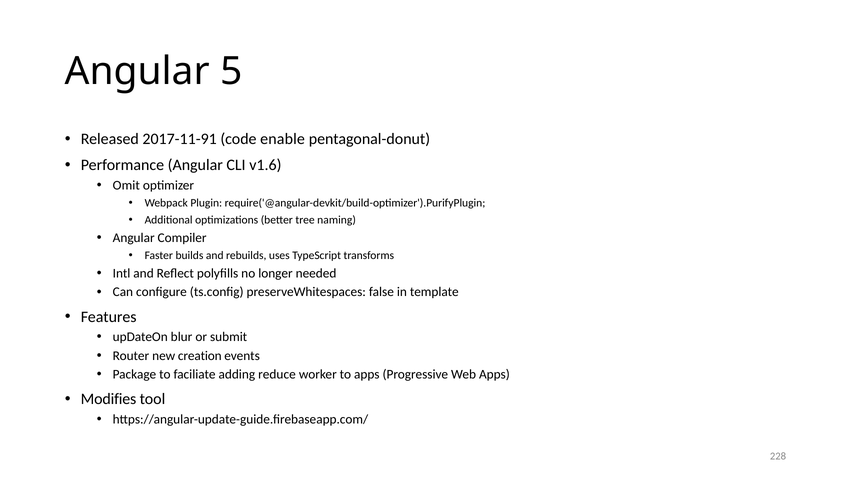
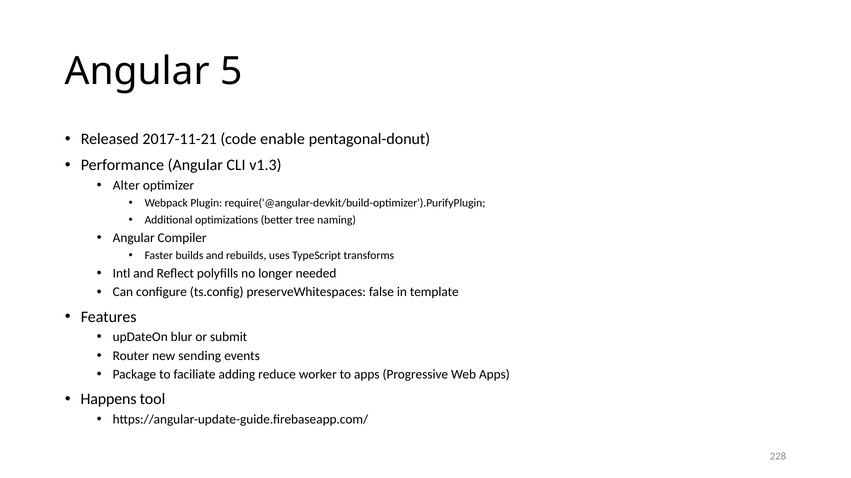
2017-11-91: 2017-11-91 -> 2017-11-21
v1.6: v1.6 -> v1.3
Omit: Omit -> Alter
creation: creation -> sending
Modifies: Modifies -> Happens
